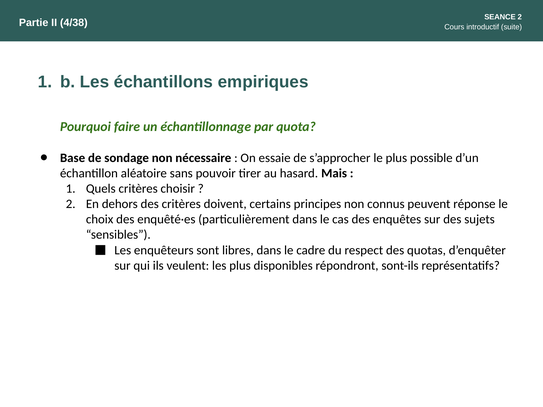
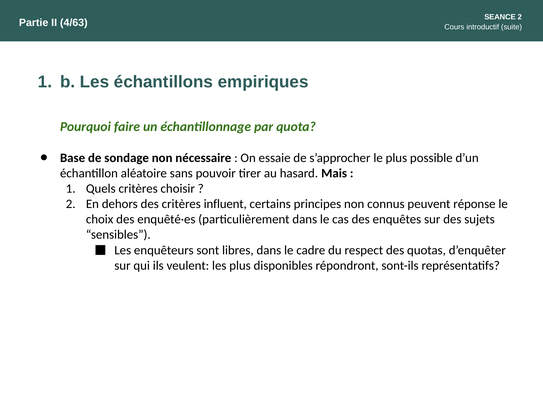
4/38: 4/38 -> 4/63
doivent: doivent -> influent
